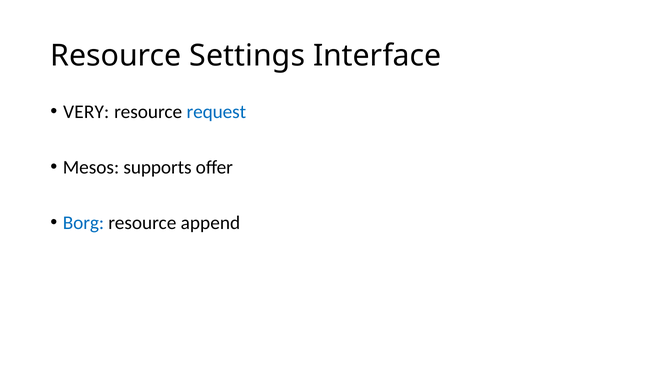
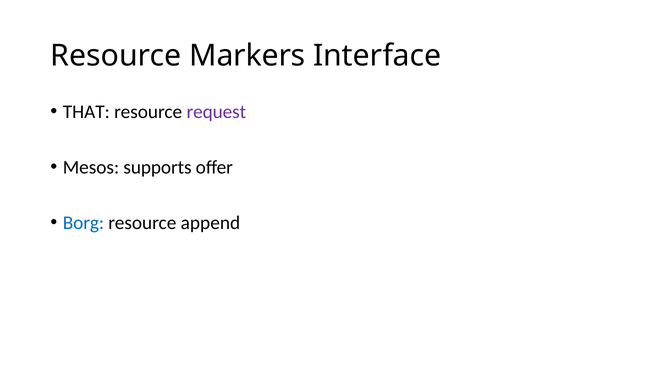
Settings: Settings -> Markers
VERY: VERY -> THAT
request colour: blue -> purple
